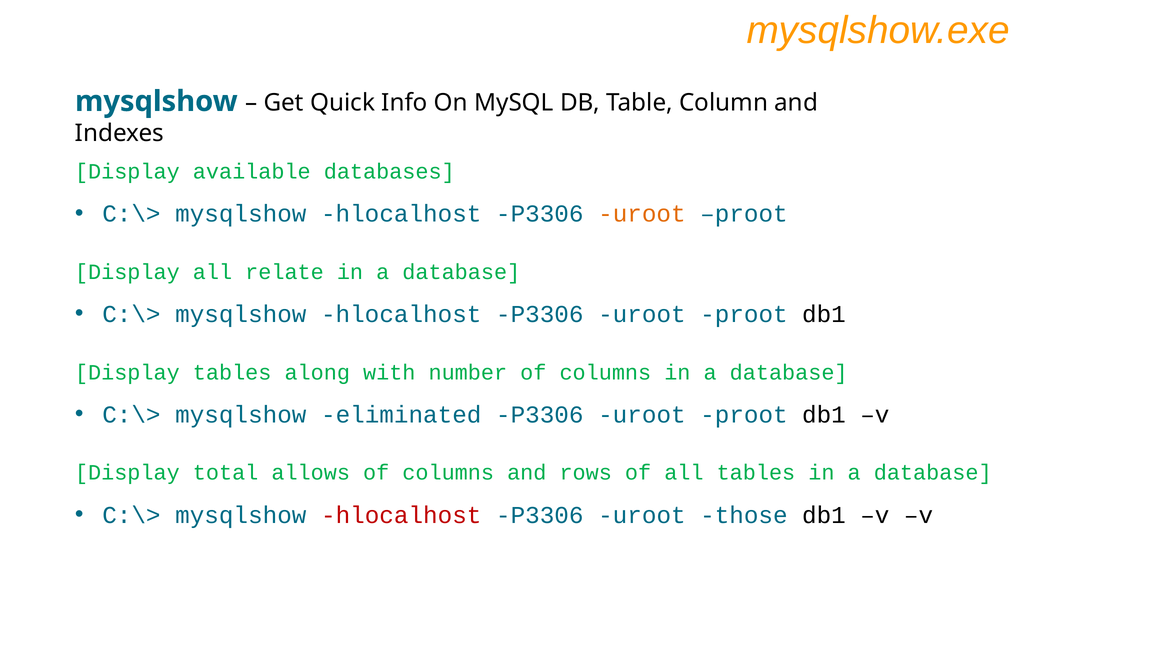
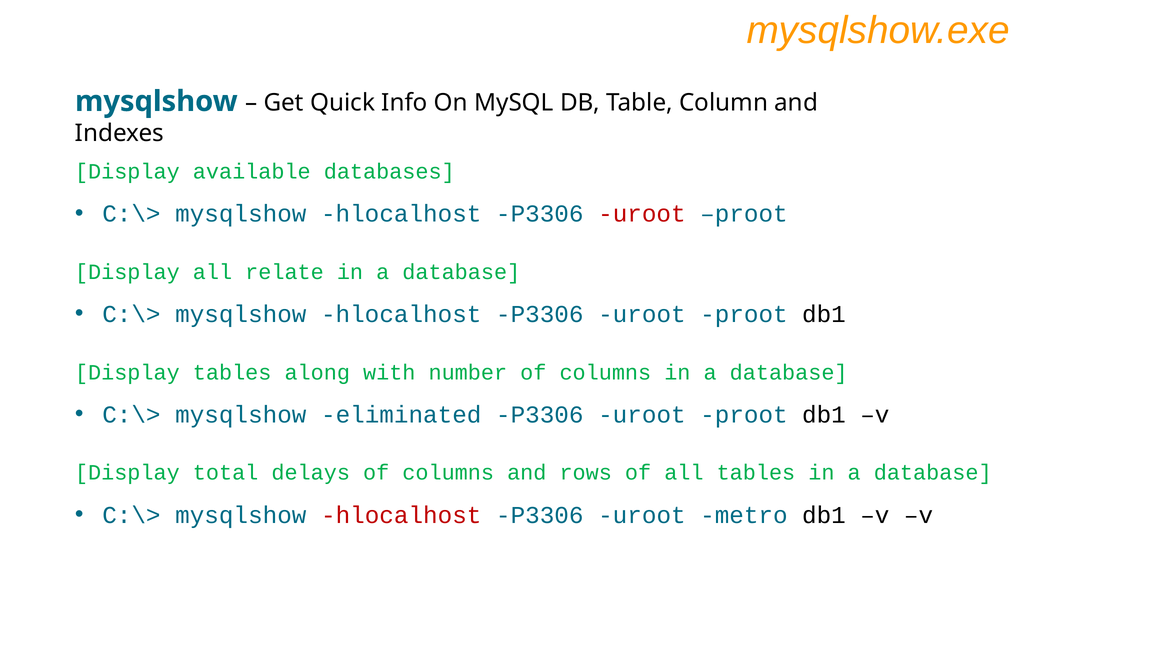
uroot at (642, 214) colour: orange -> red
allows: allows -> delays
those: those -> metro
